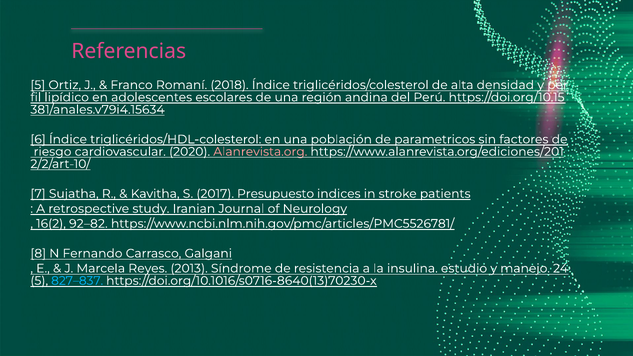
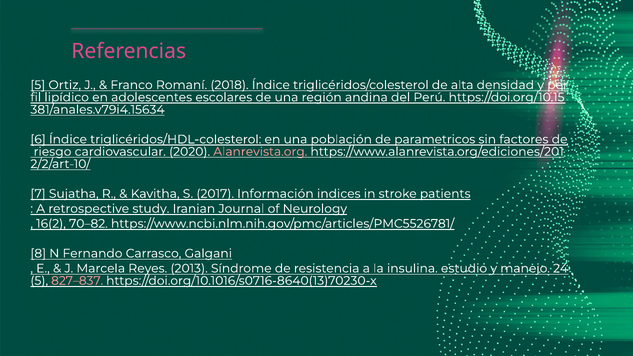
Presupuesto: Presupuesto -> Información
92–82: 92–82 -> 70–82
827–837 colour: light blue -> pink
